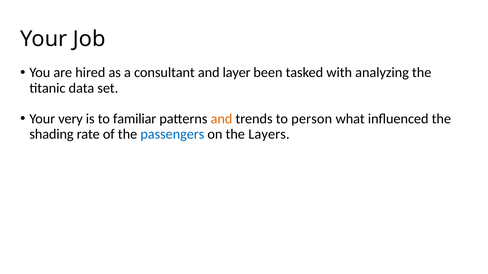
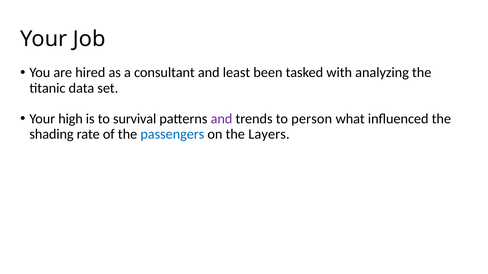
layer: layer -> least
very: very -> high
familiar: familiar -> survival
and at (221, 119) colour: orange -> purple
